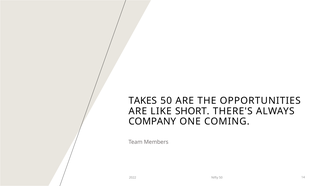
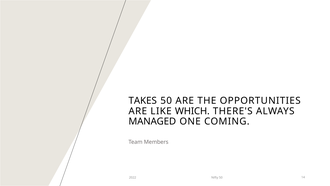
SHORT: SHORT -> WHICH
COMPANY: COMPANY -> MANAGED
